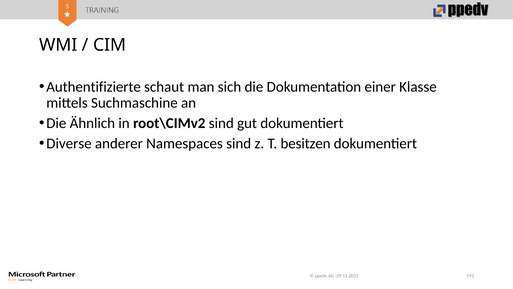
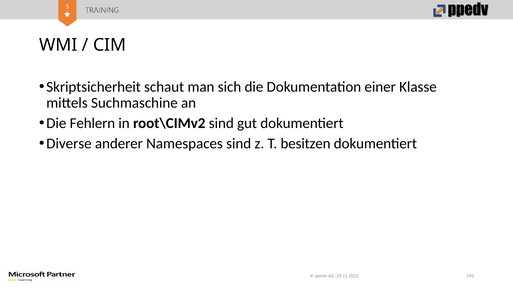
Authentifizierte: Authentifizierte -> Skriptsicherheit
Ähnlich: Ähnlich -> Fehlern
